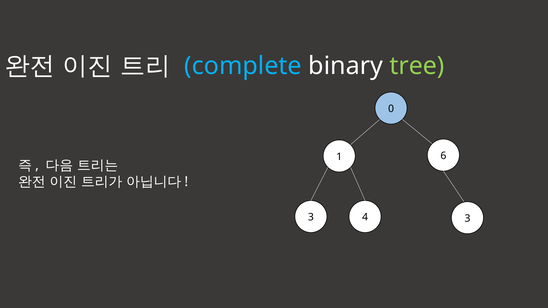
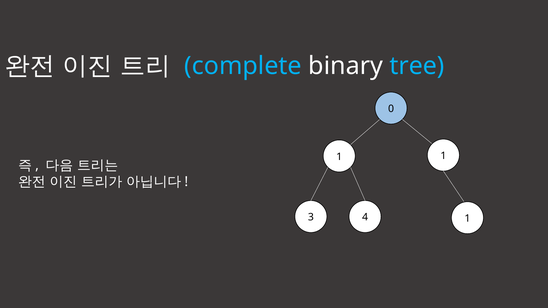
tree colour: light green -> light blue
1 6: 6 -> 1
4 3: 3 -> 1
